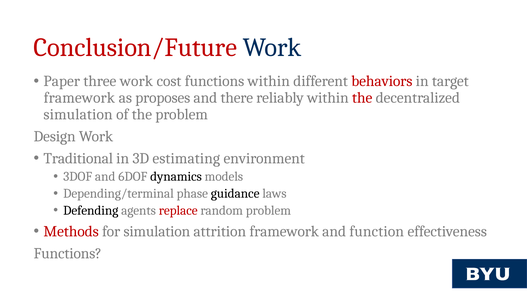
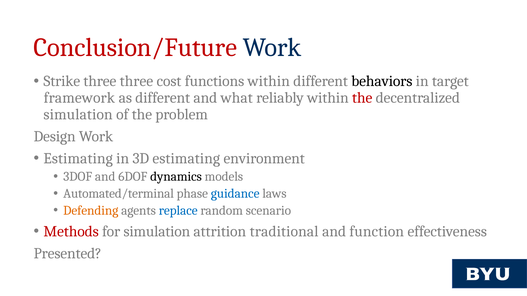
Paper: Paper -> Strike
three work: work -> three
behaviors colour: red -> black
as proposes: proposes -> different
there: there -> what
Traditional at (78, 159): Traditional -> Estimating
Depending/terminal: Depending/terminal -> Automated/terminal
guidance colour: black -> blue
Defending colour: black -> orange
replace colour: red -> blue
random problem: problem -> scenario
attrition framework: framework -> traditional
Functions at (68, 254): Functions -> Presented
